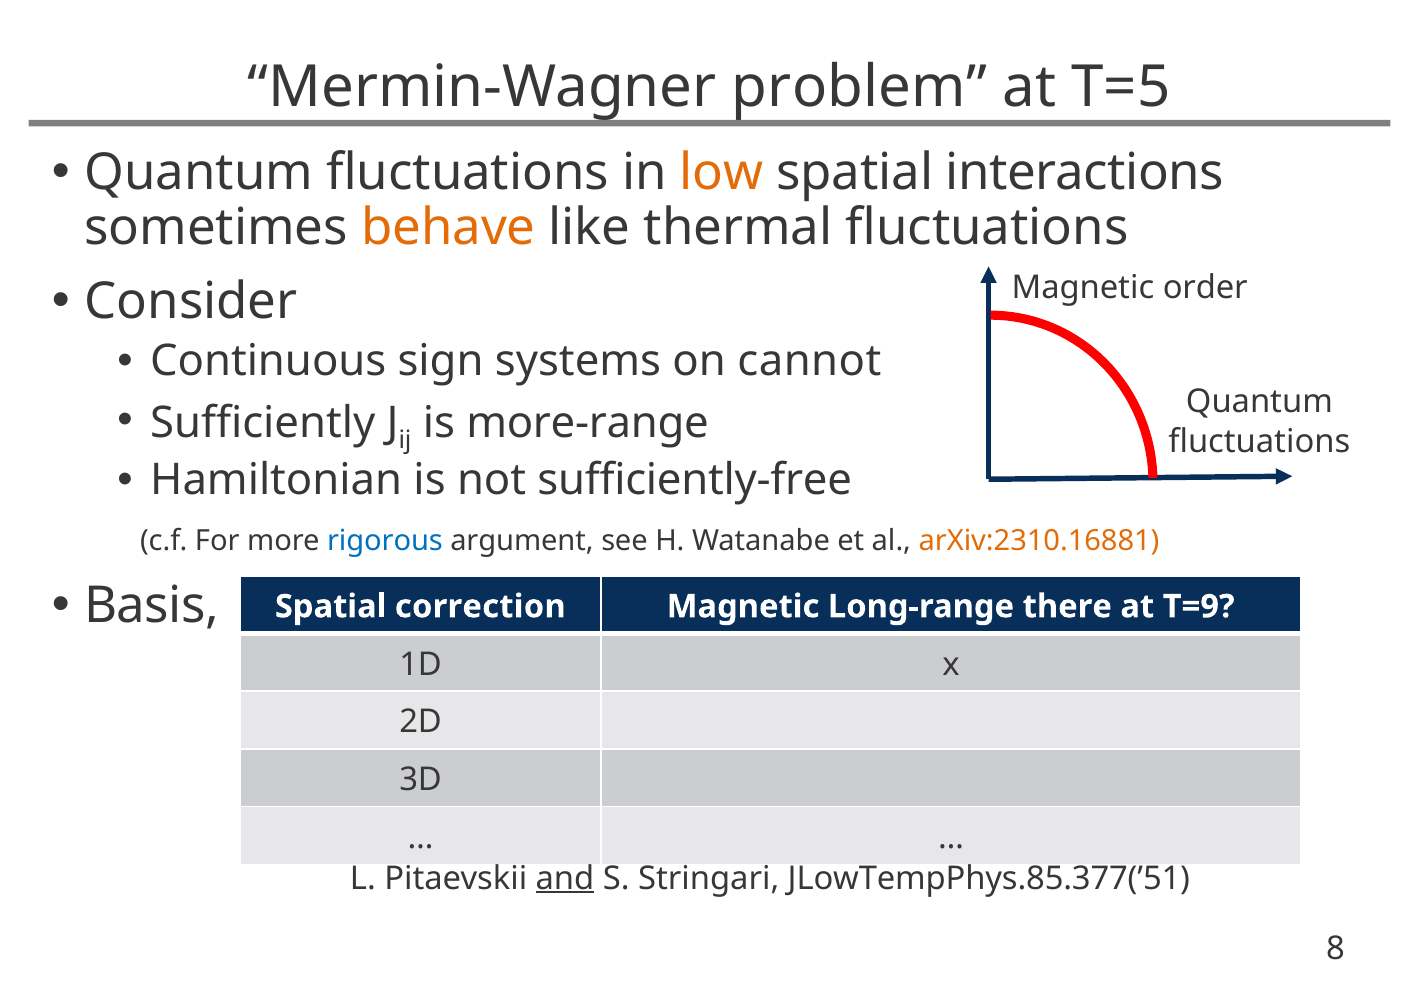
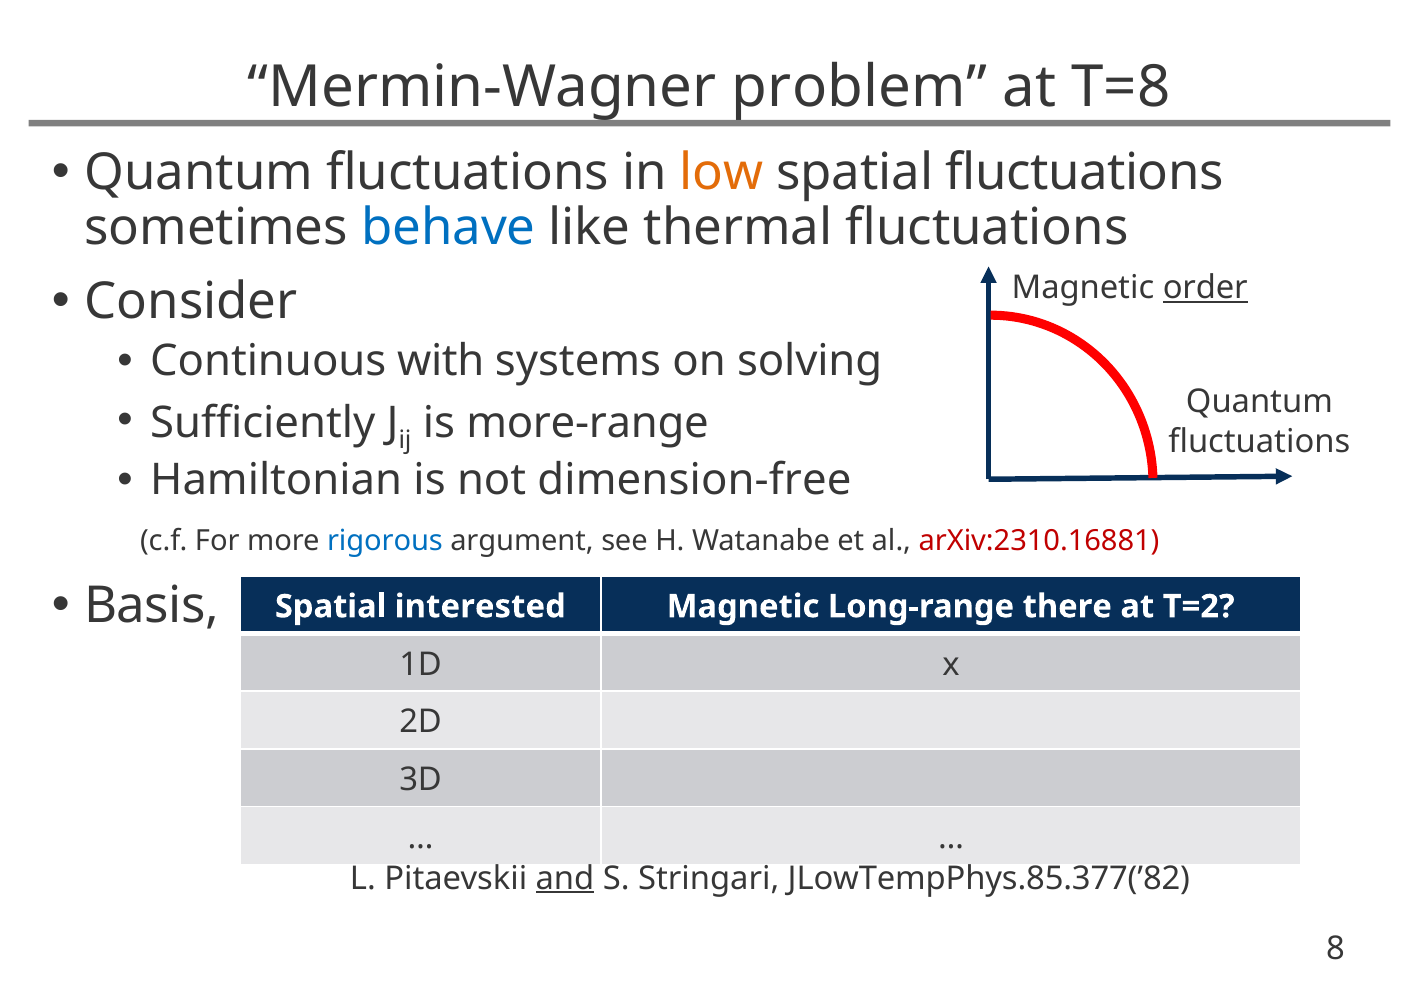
T=5: T=5 -> T=8
spatial interactions: interactions -> fluctuations
behave colour: orange -> blue
order underline: none -> present
sign: sign -> with
cannot: cannot -> solving
sufficiently-free: sufficiently-free -> dimension-free
arXiv:2310.16881 colour: orange -> red
correction: correction -> interested
T=9: T=9 -> T=2
JLowTempPhys.85.377(’51: JLowTempPhys.85.377(’51 -> JLowTempPhys.85.377(’82
